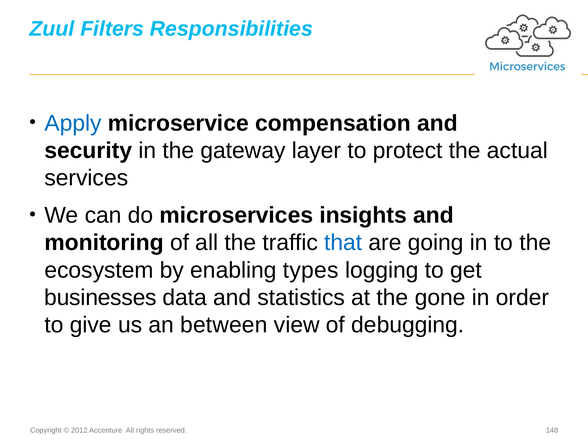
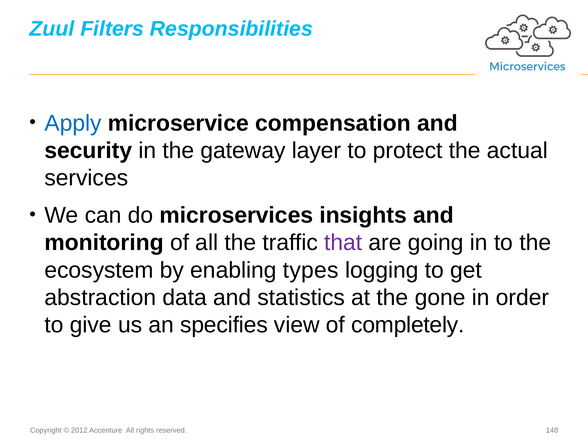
that colour: blue -> purple
businesses: businesses -> abstraction
between: between -> specifies
debugging: debugging -> completely
